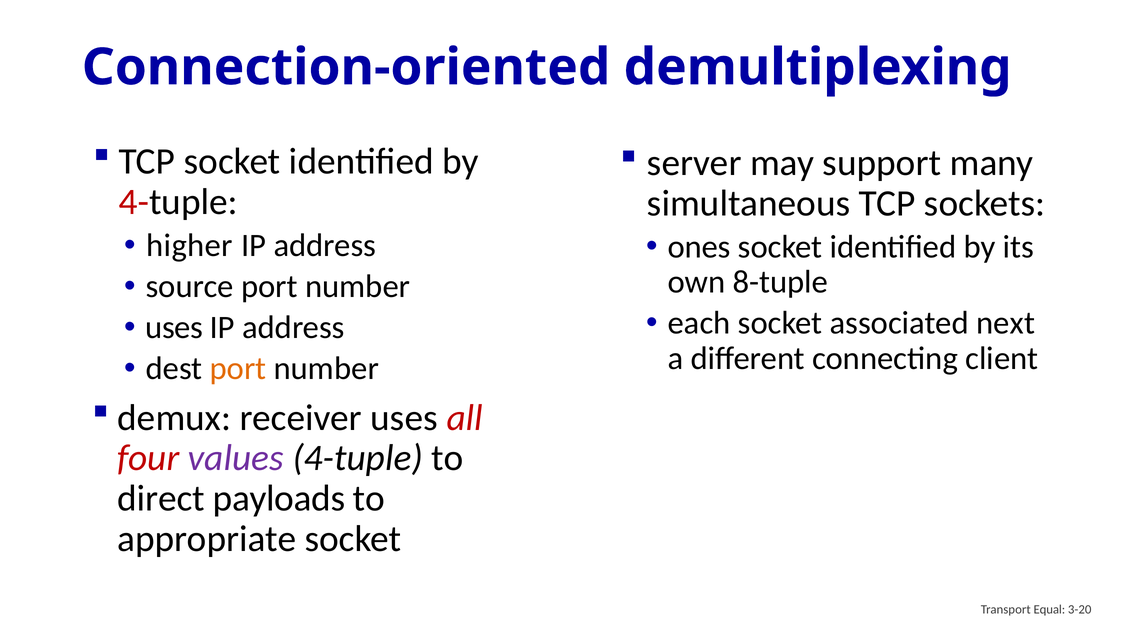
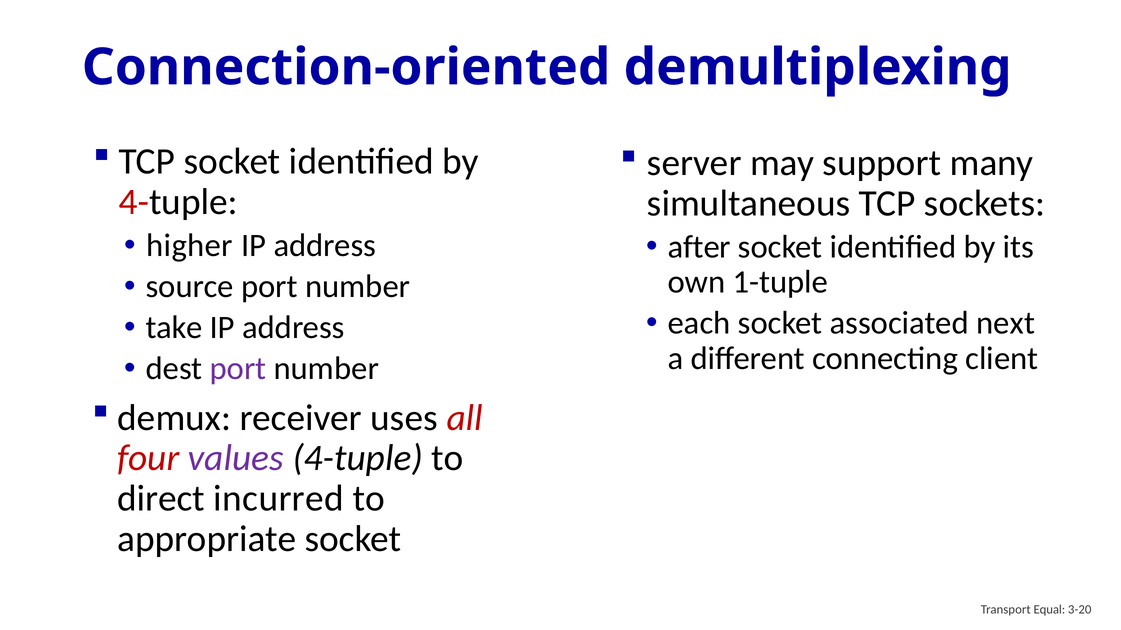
ones: ones -> after
8-tuple: 8-tuple -> 1-tuple
uses at (174, 328): uses -> take
port at (238, 369) colour: orange -> purple
payloads: payloads -> incurred
